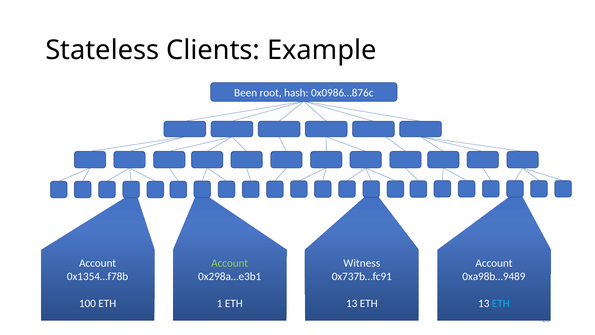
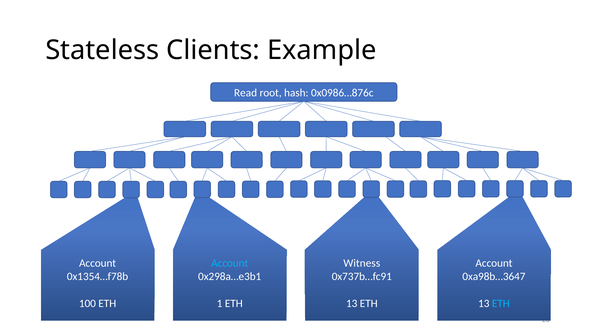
Been: Been -> Read
Account at (230, 263) colour: light green -> light blue
0xa98b…9489: 0xa98b…9489 -> 0xa98b…3647
